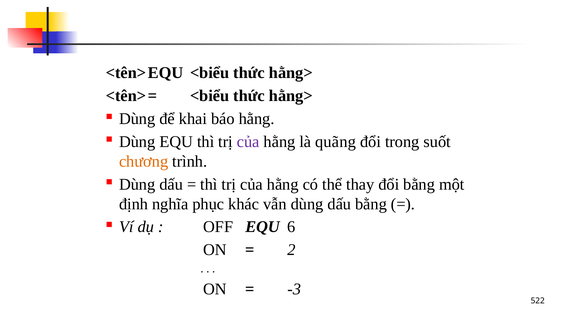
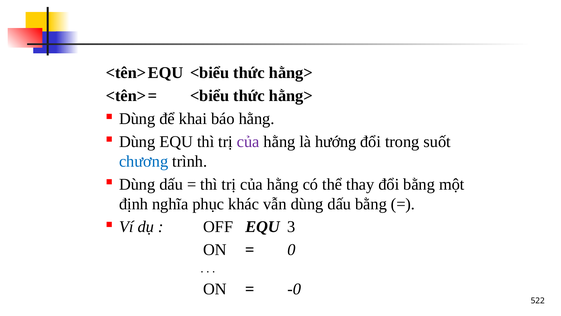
quãng: quãng -> hướng
chương colour: orange -> blue
6: 6 -> 3
2: 2 -> 0
-3: -3 -> -0
